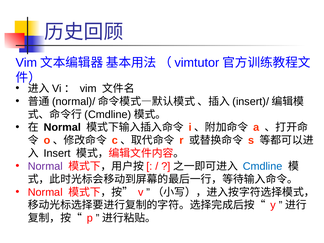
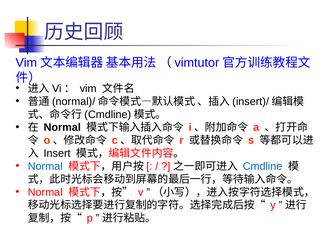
Normal at (45, 166) colour: purple -> blue
